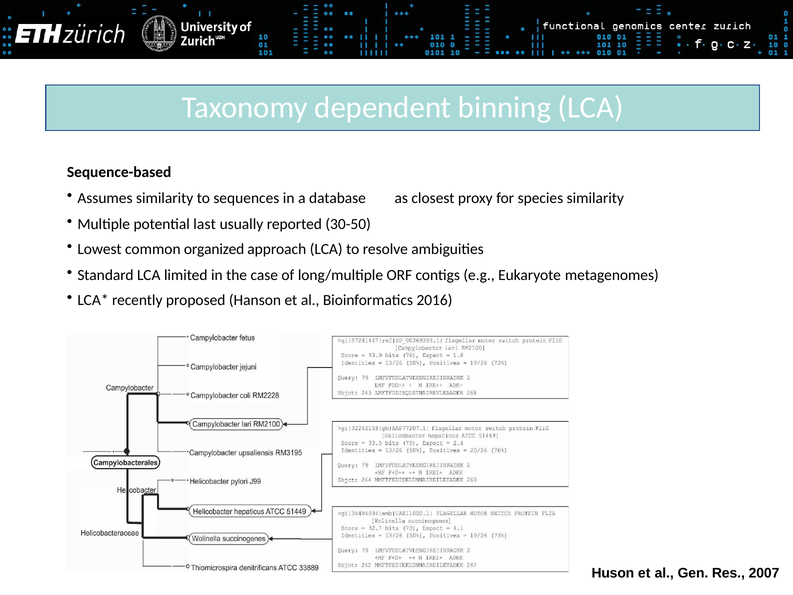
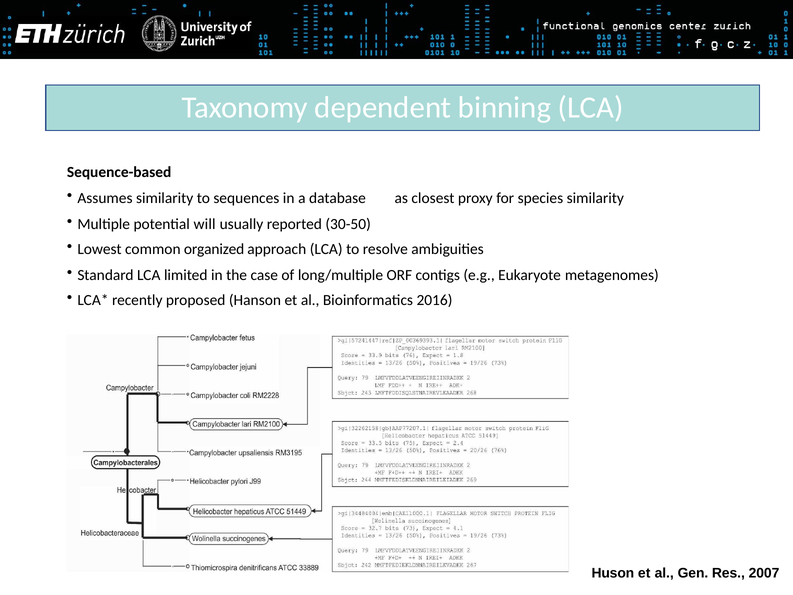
last: last -> will
